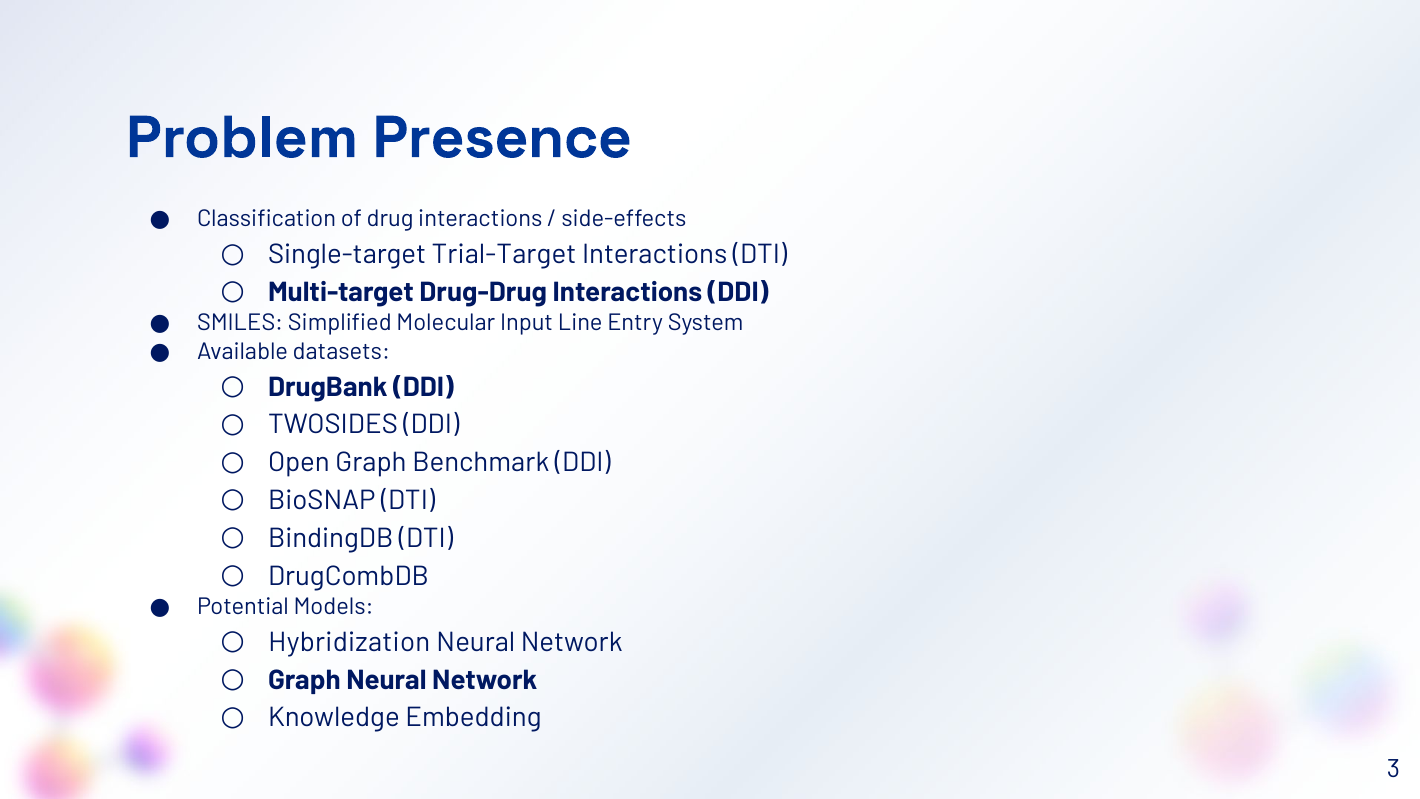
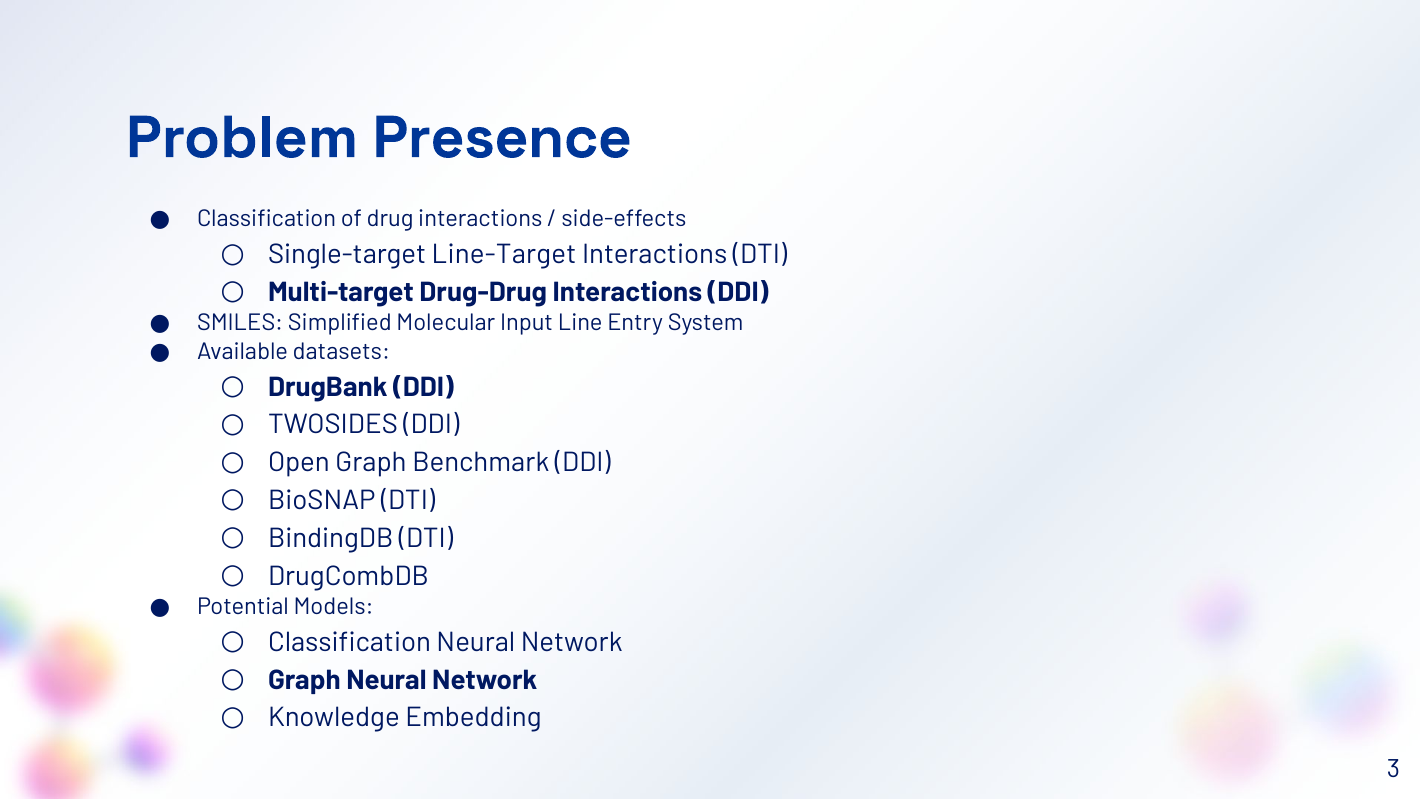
Trial-Target: Trial-Target -> Line-Target
Hybridization at (349, 642): Hybridization -> Classification
